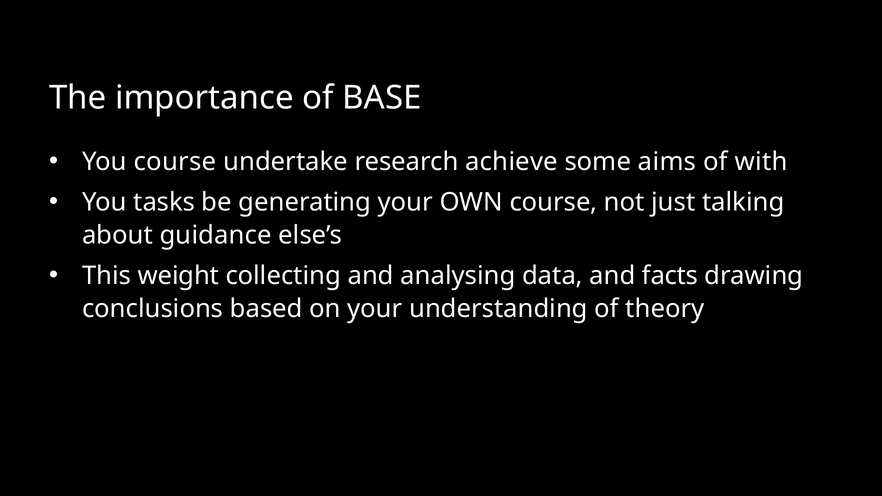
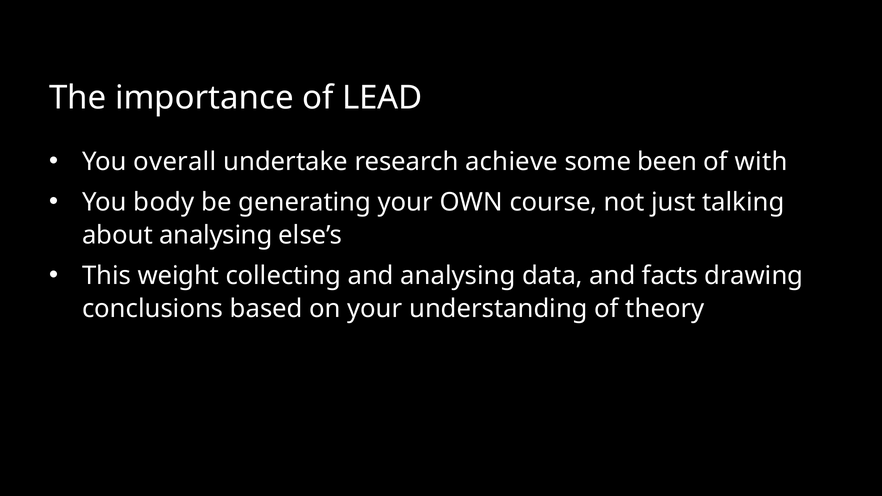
BASE: BASE -> LEAD
You course: course -> overall
aims: aims -> been
tasks: tasks -> body
about guidance: guidance -> analysing
